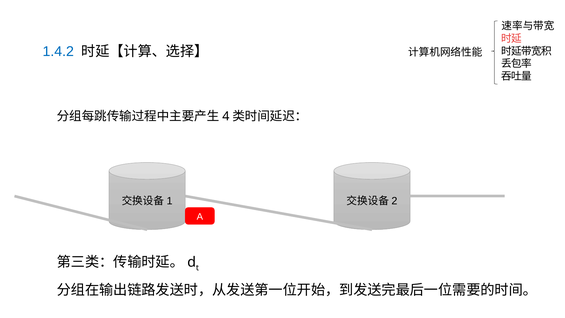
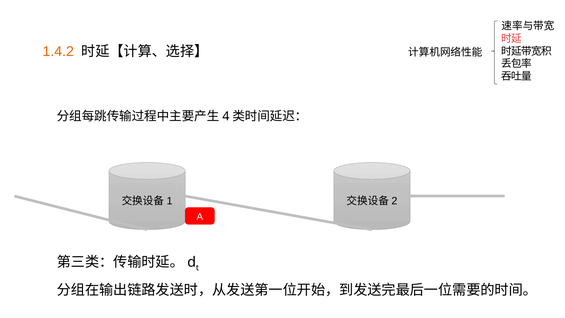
1.4.2 colour: blue -> orange
